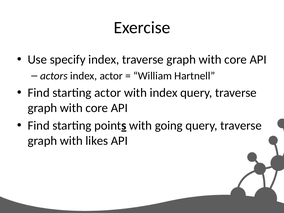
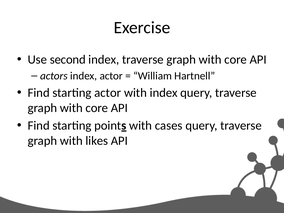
specify: specify -> second
going: going -> cases
